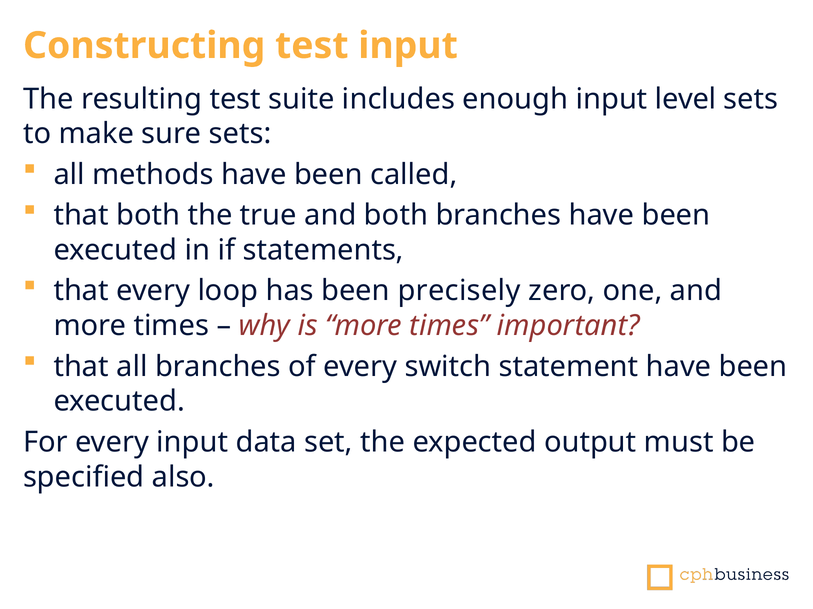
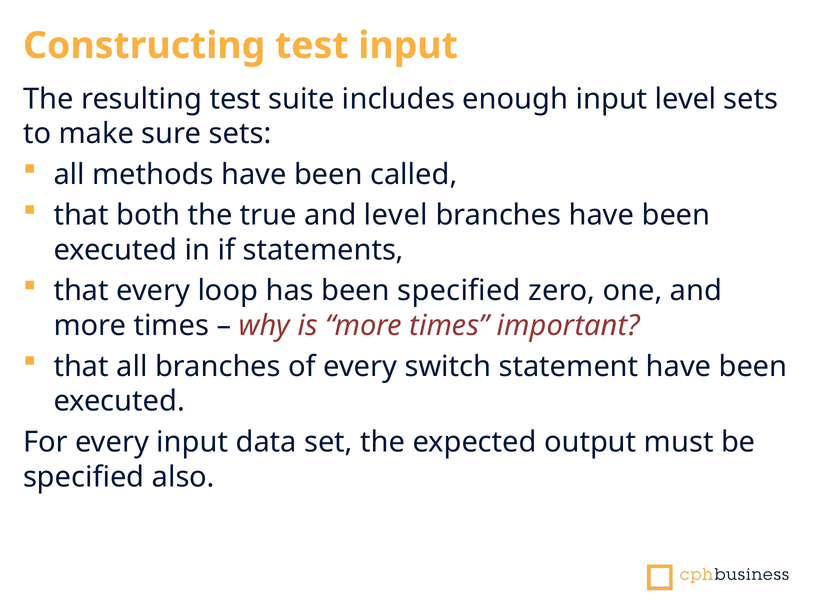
and both: both -> level
been precisely: precisely -> specified
